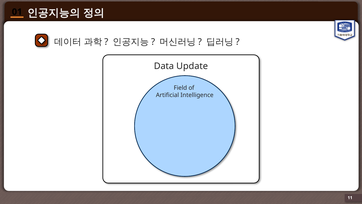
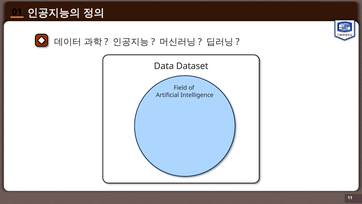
Update: Update -> Dataset
